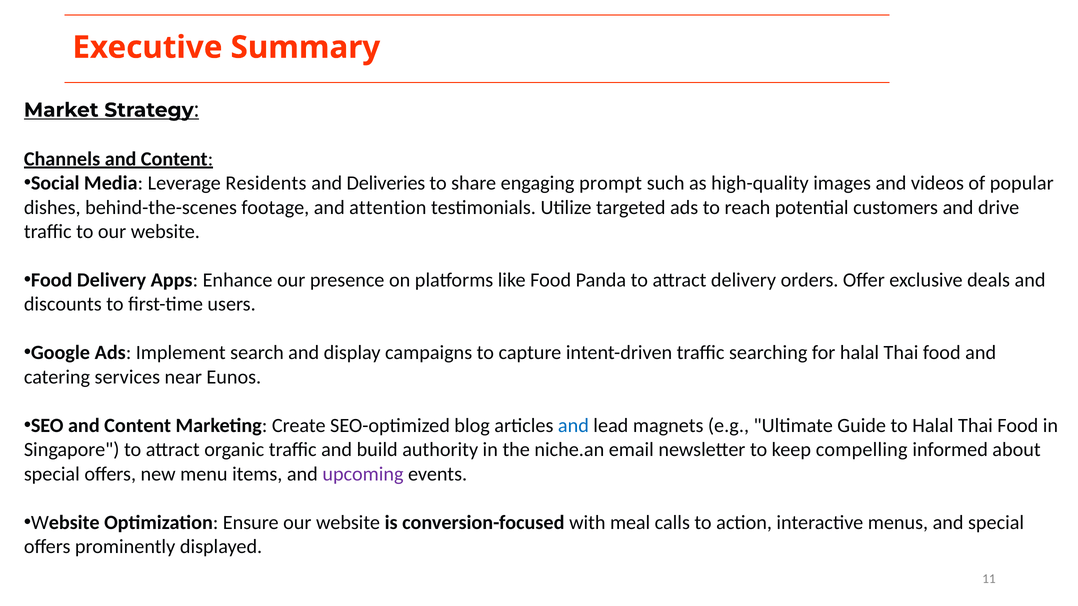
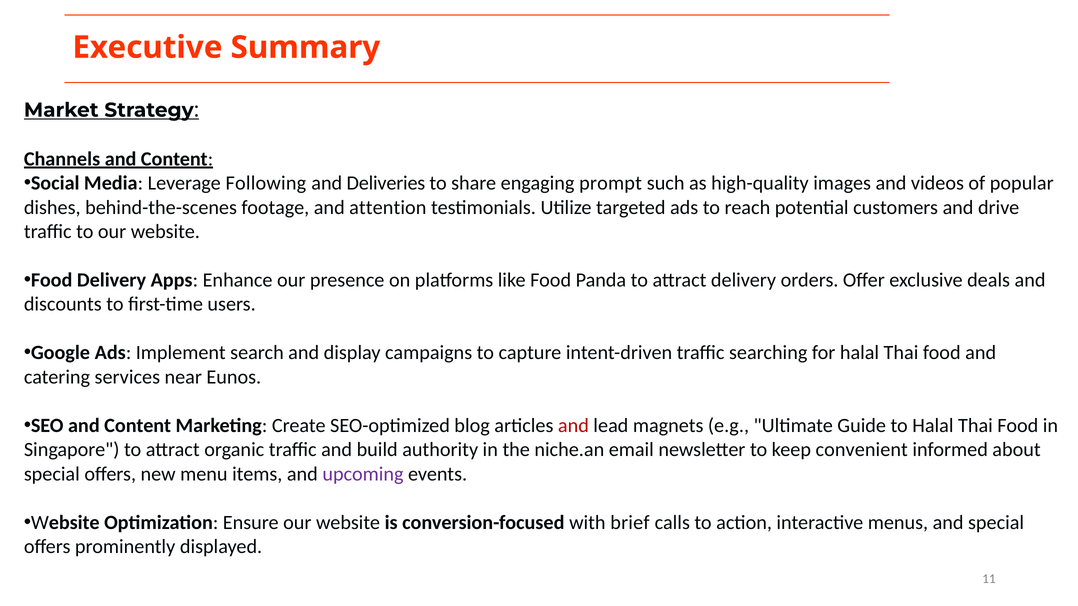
Residents: Residents -> Following
and at (573, 426) colour: blue -> red
compelling: compelling -> convenient
meal: meal -> brief
